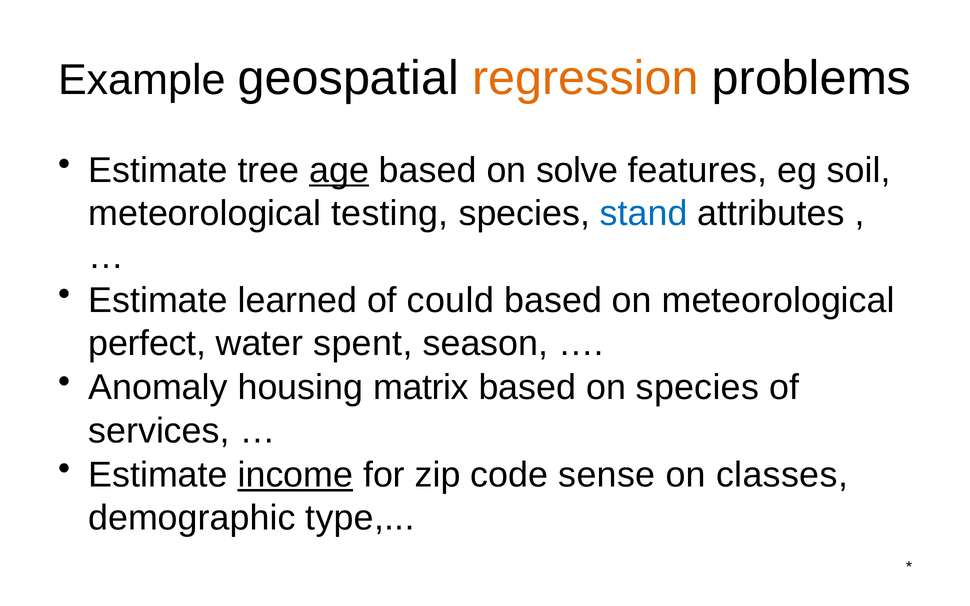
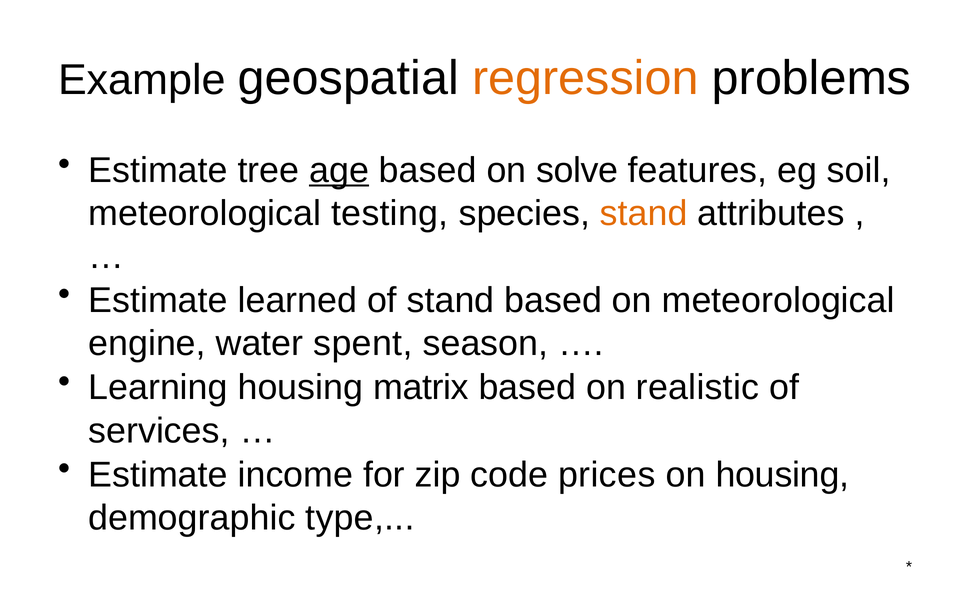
stand at (644, 213) colour: blue -> orange
of could: could -> stand
perfect: perfect -> engine
Anomaly: Anomaly -> Learning
on species: species -> realistic
income underline: present -> none
sense: sense -> prices
on classes: classes -> housing
